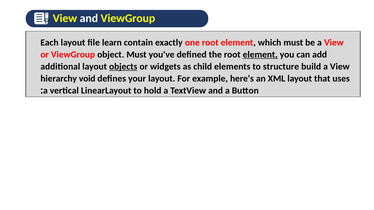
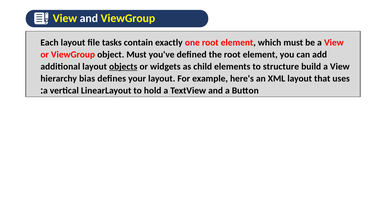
learn: learn -> tasks
element at (260, 55) underline: present -> none
void: void -> bias
